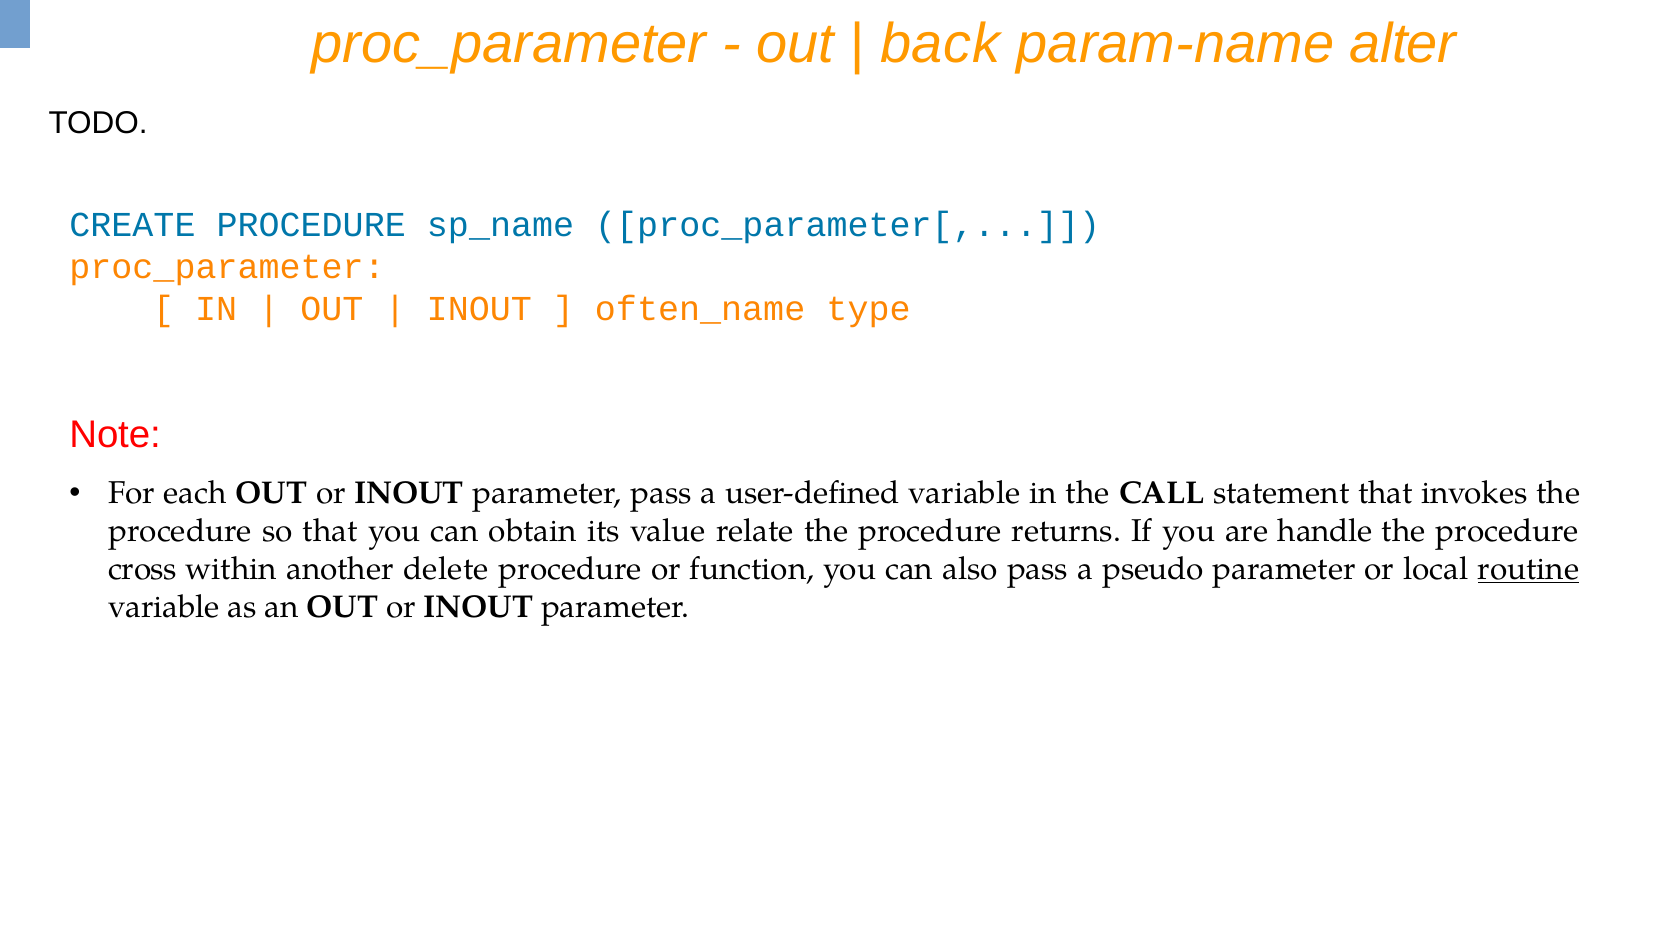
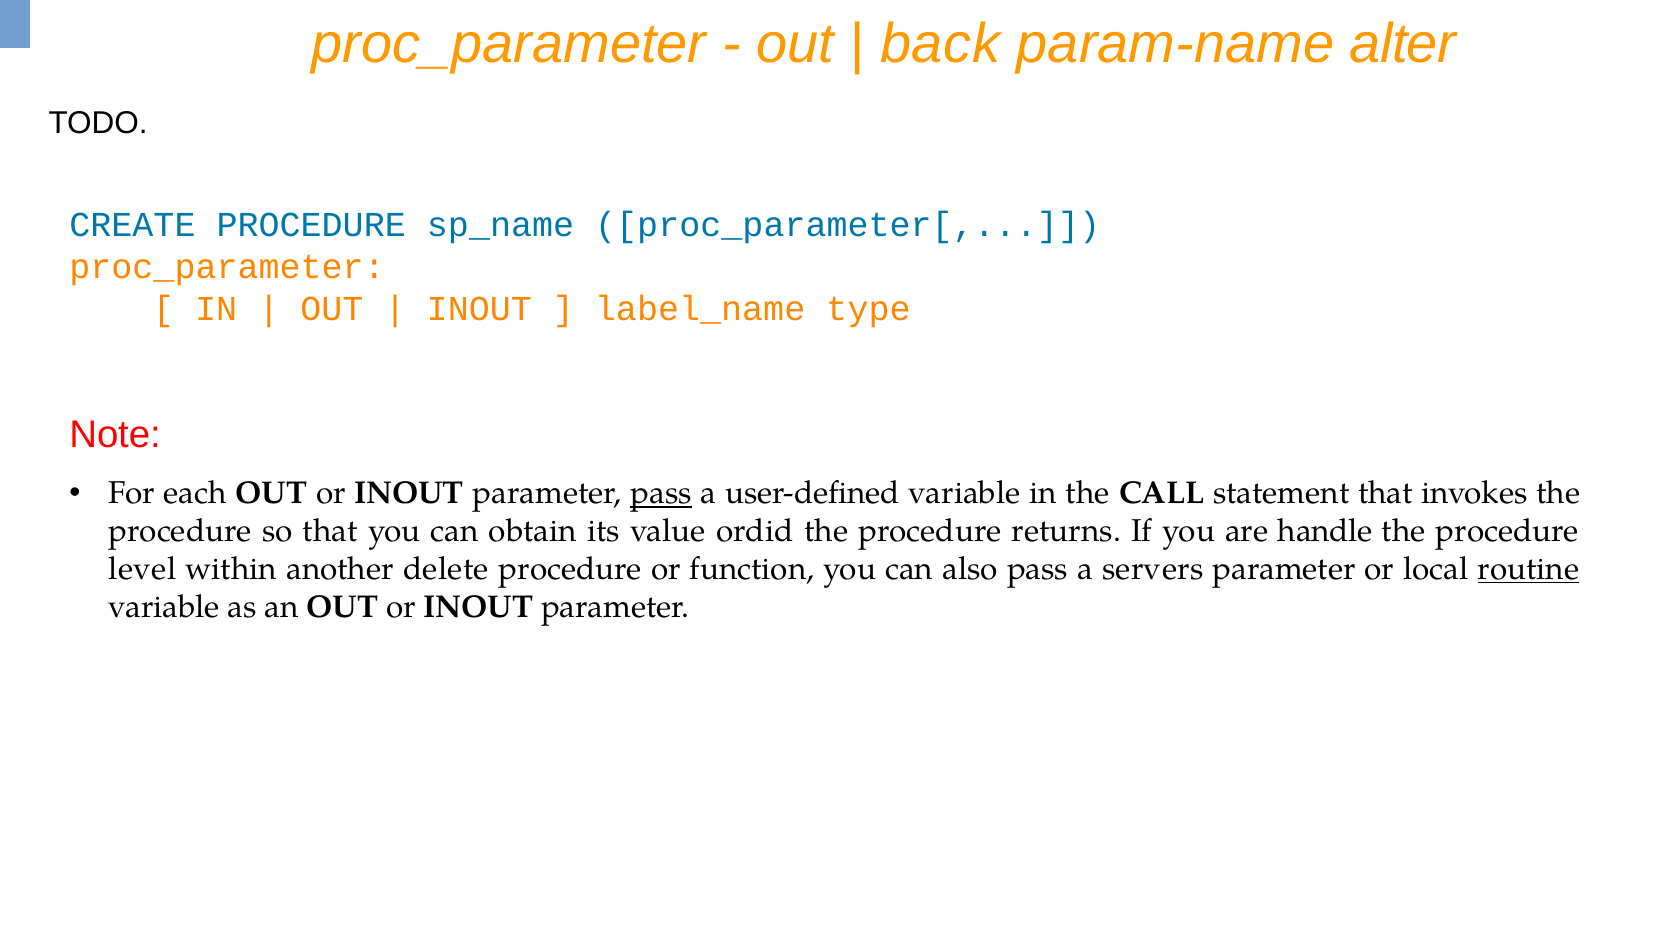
often_name: often_name -> label_name
pass at (661, 493) underline: none -> present
relate: relate -> ordid
cross: cross -> level
pseudo: pseudo -> servers
